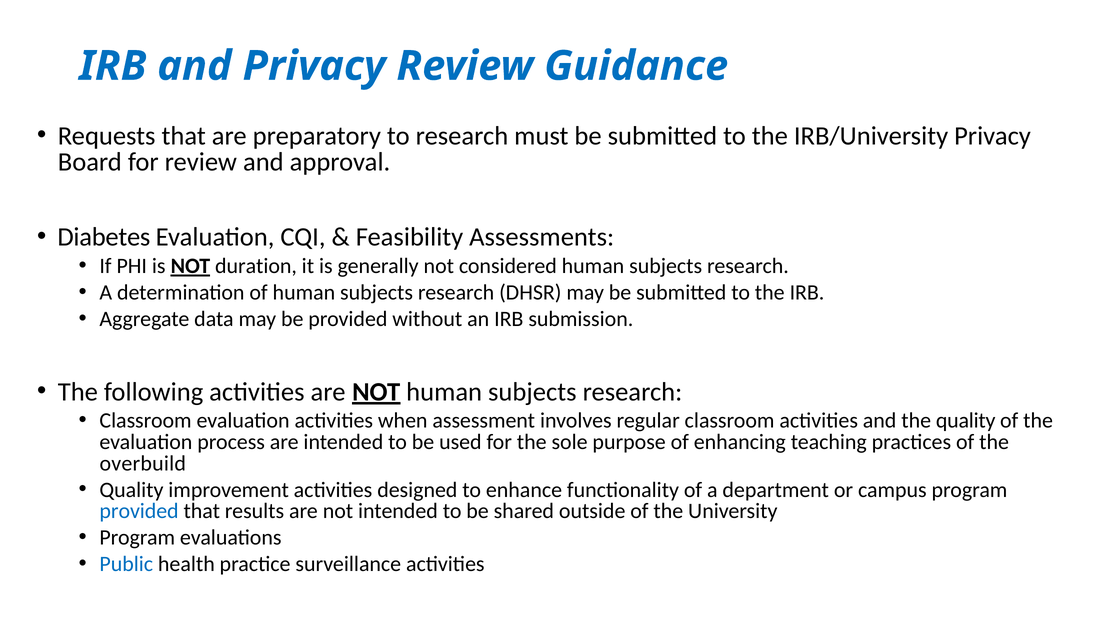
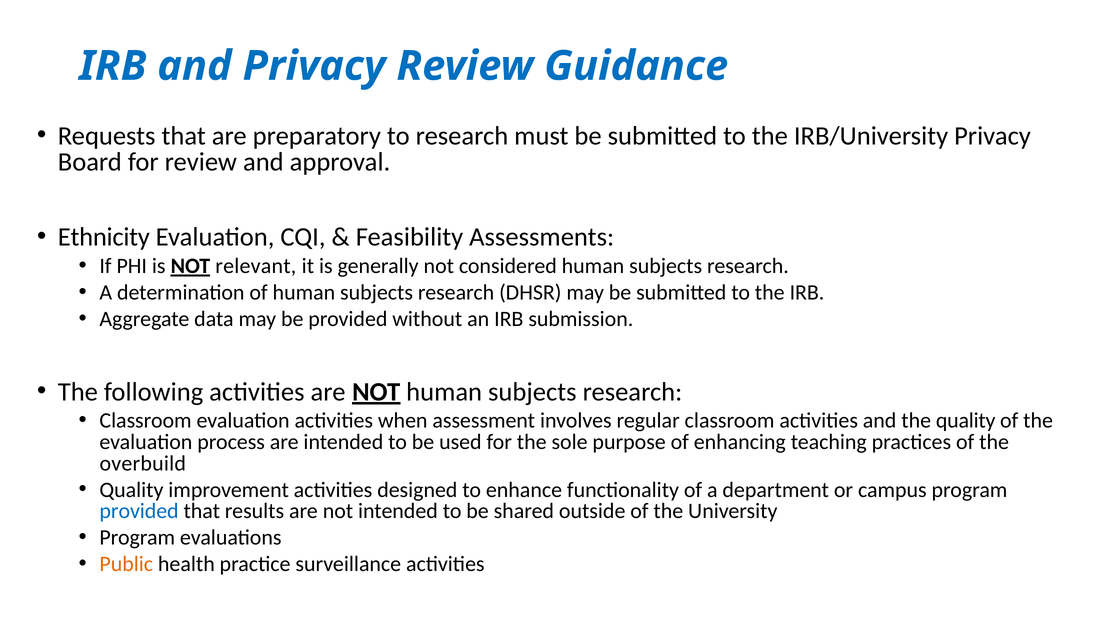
Diabetes: Diabetes -> Ethnicity
duration: duration -> relevant
Public colour: blue -> orange
